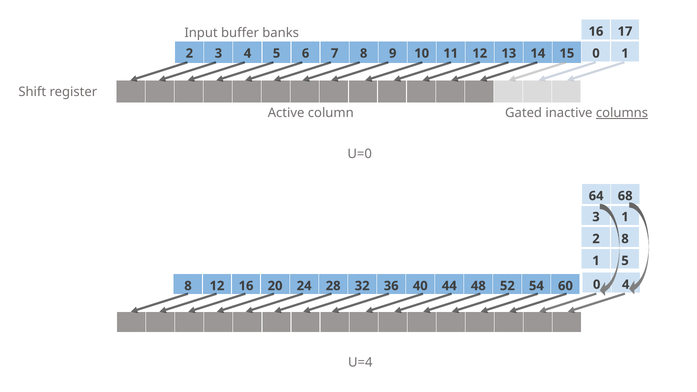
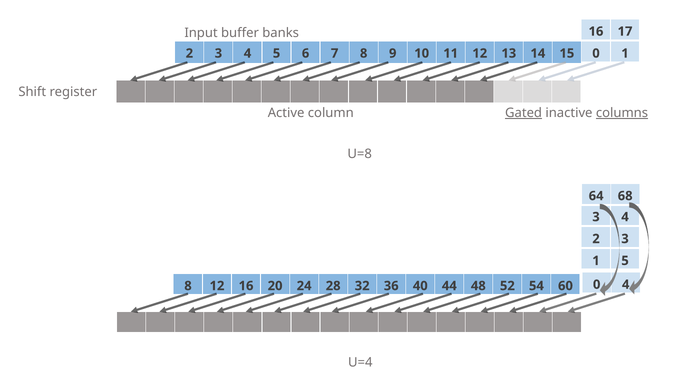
Gated underline: none -> present
U=0: U=0 -> U=8
1 at (625, 217): 1 -> 4
8 at (625, 239): 8 -> 3
